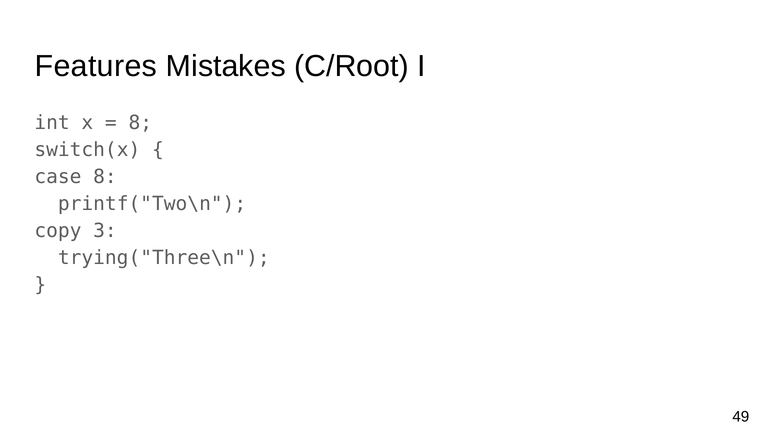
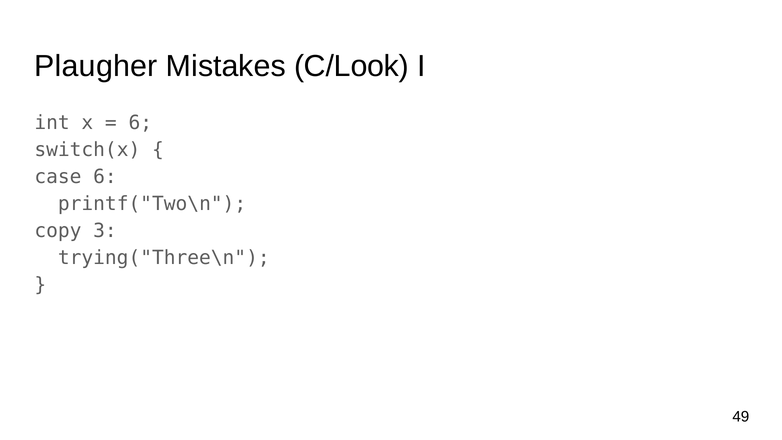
Features: Features -> Plaugher
C/Root: C/Root -> C/Look
8 at (140, 123): 8 -> 6
case 8: 8 -> 6
